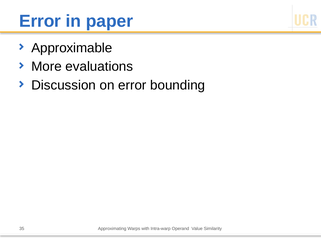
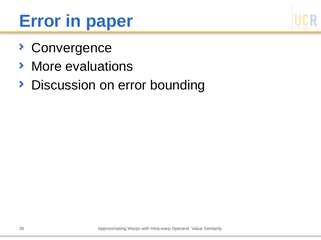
Approximable: Approximable -> Convergence
